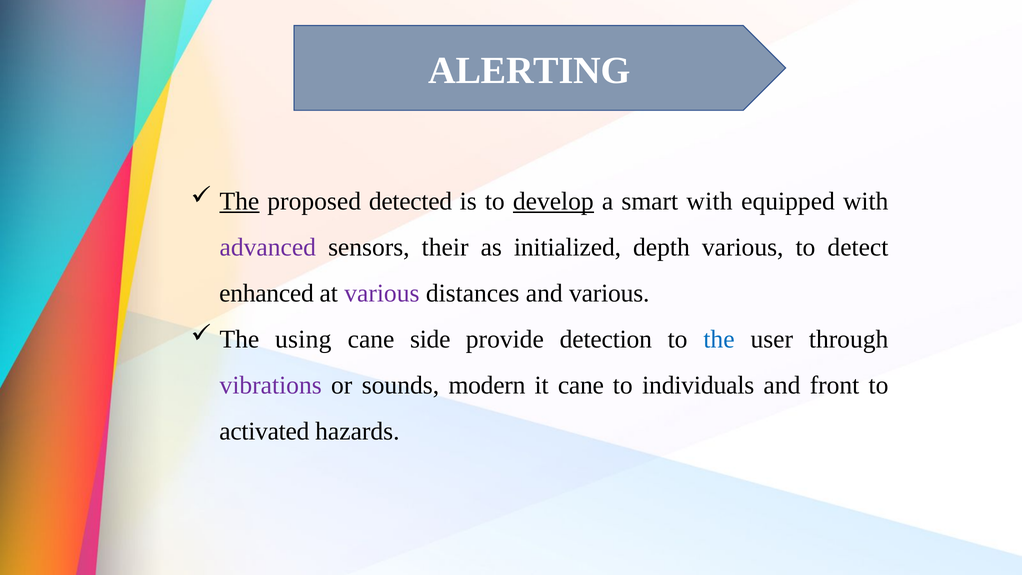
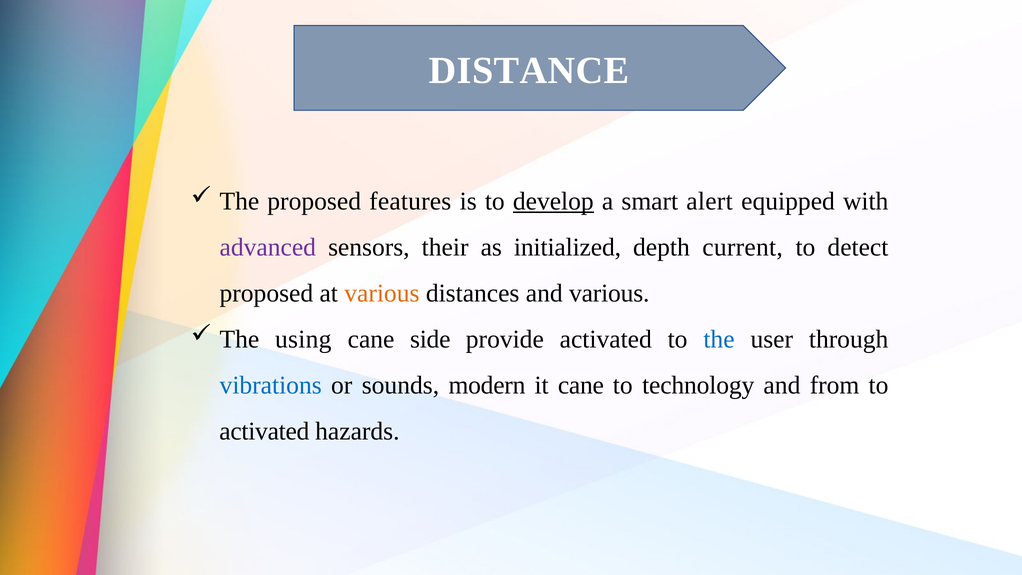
ALERTING: ALERTING -> DISTANCE
The at (239, 201) underline: present -> none
detected: detected -> features
smart with: with -> alert
depth various: various -> current
enhanced at (266, 293): enhanced -> proposed
various at (382, 293) colour: purple -> orange
provide detection: detection -> activated
vibrations colour: purple -> blue
individuals: individuals -> technology
front: front -> from
